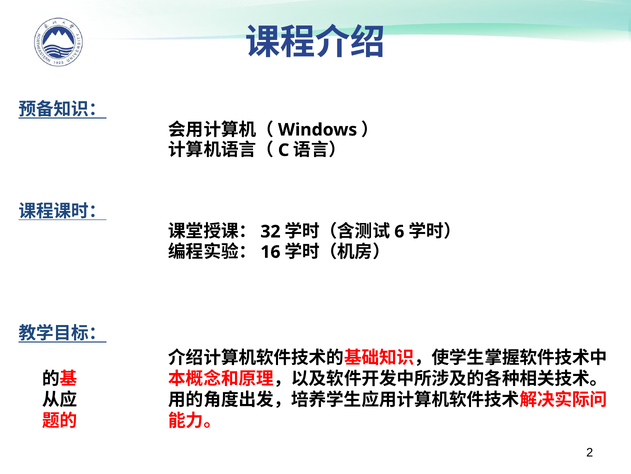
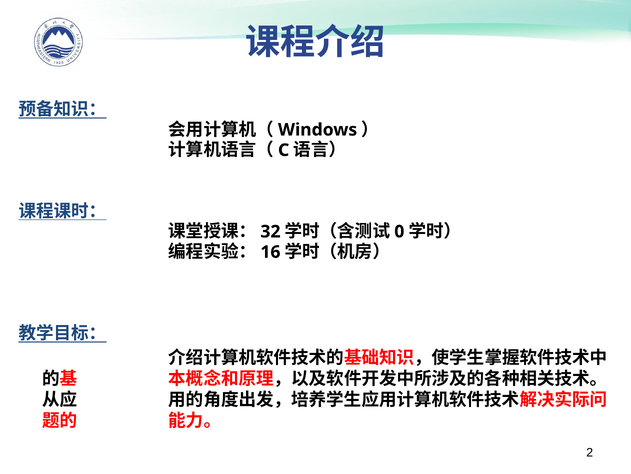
6: 6 -> 0
